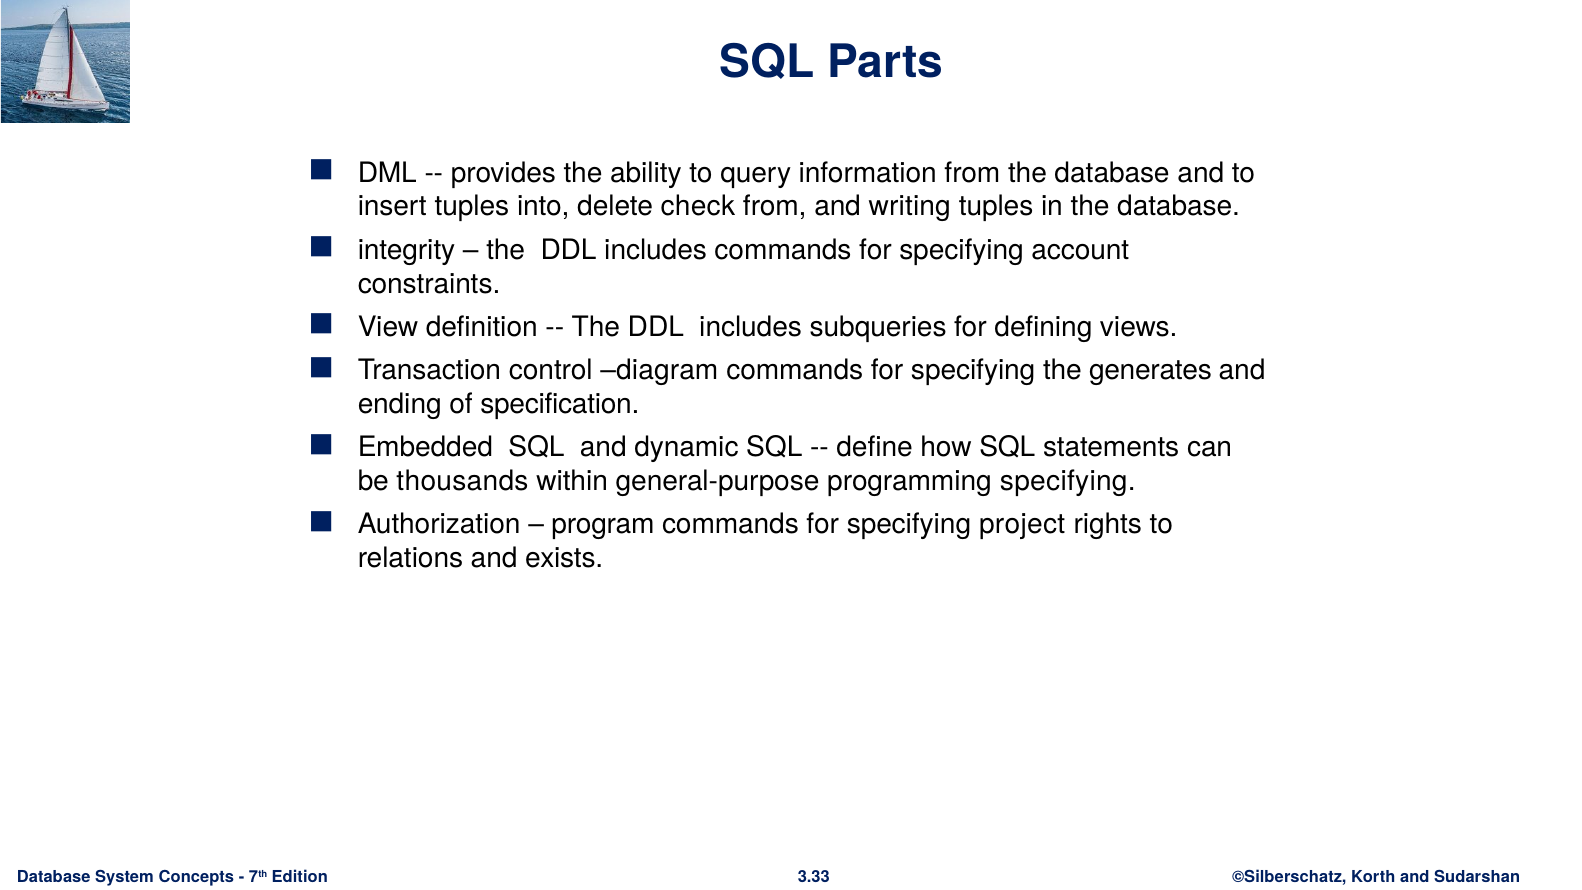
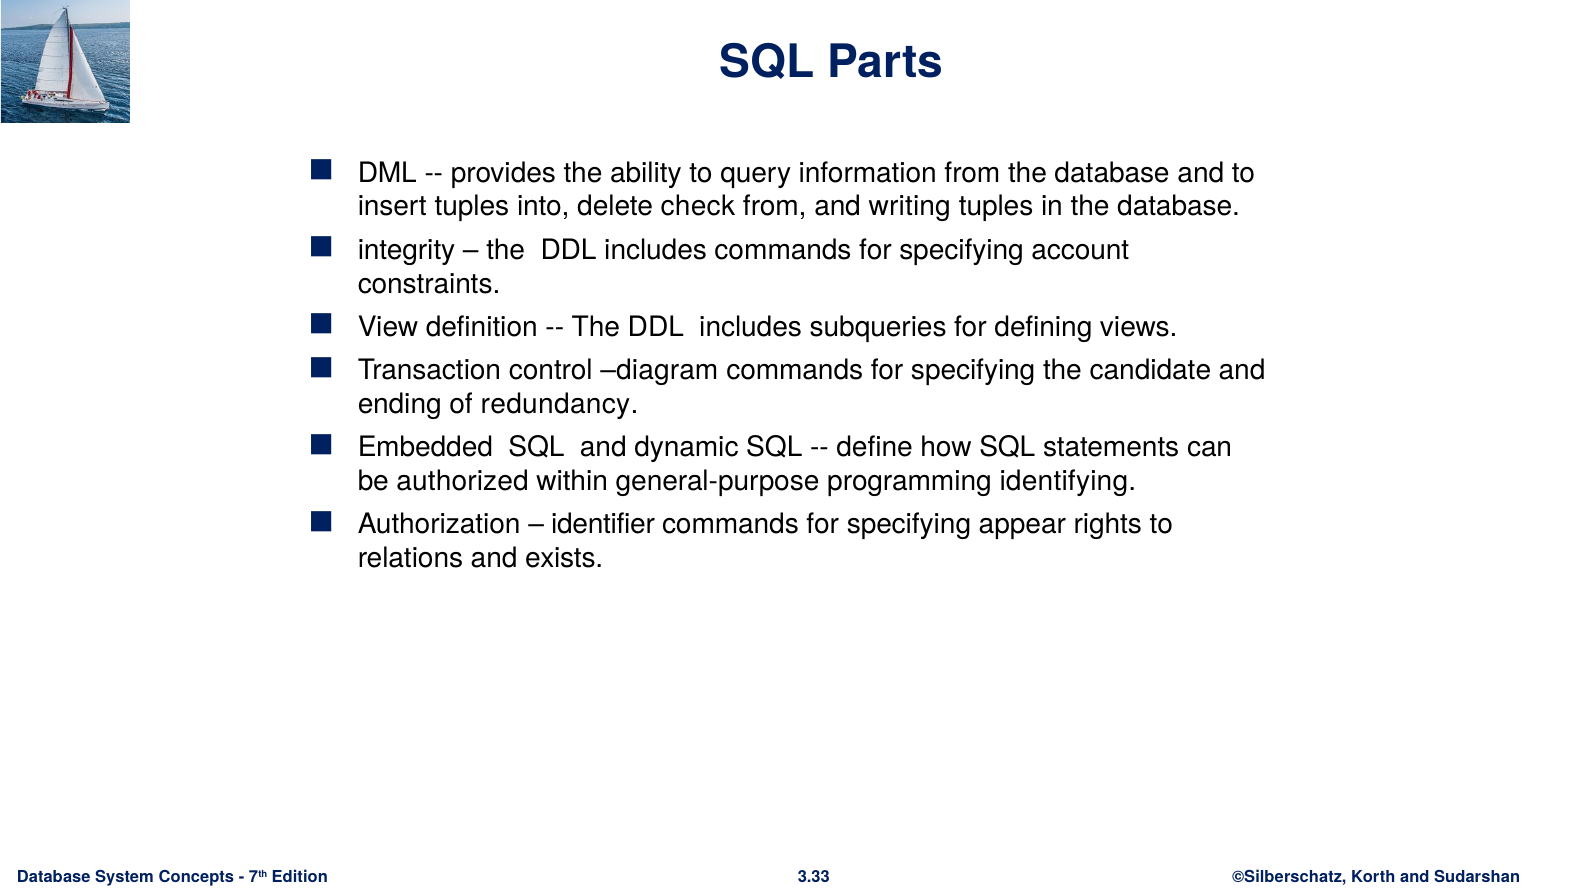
generates: generates -> candidate
specification: specification -> redundancy
thousands: thousands -> authorized
programming specifying: specifying -> identifying
program: program -> identifier
project: project -> appear
